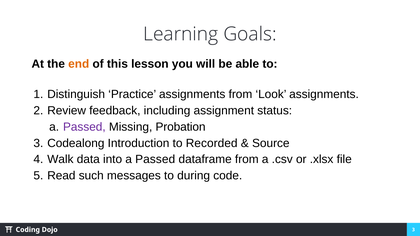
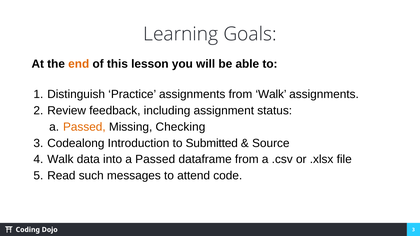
from Look: Look -> Walk
Passed at (84, 127) colour: purple -> orange
Probation: Probation -> Checking
Recorded: Recorded -> Submitted
during: during -> attend
